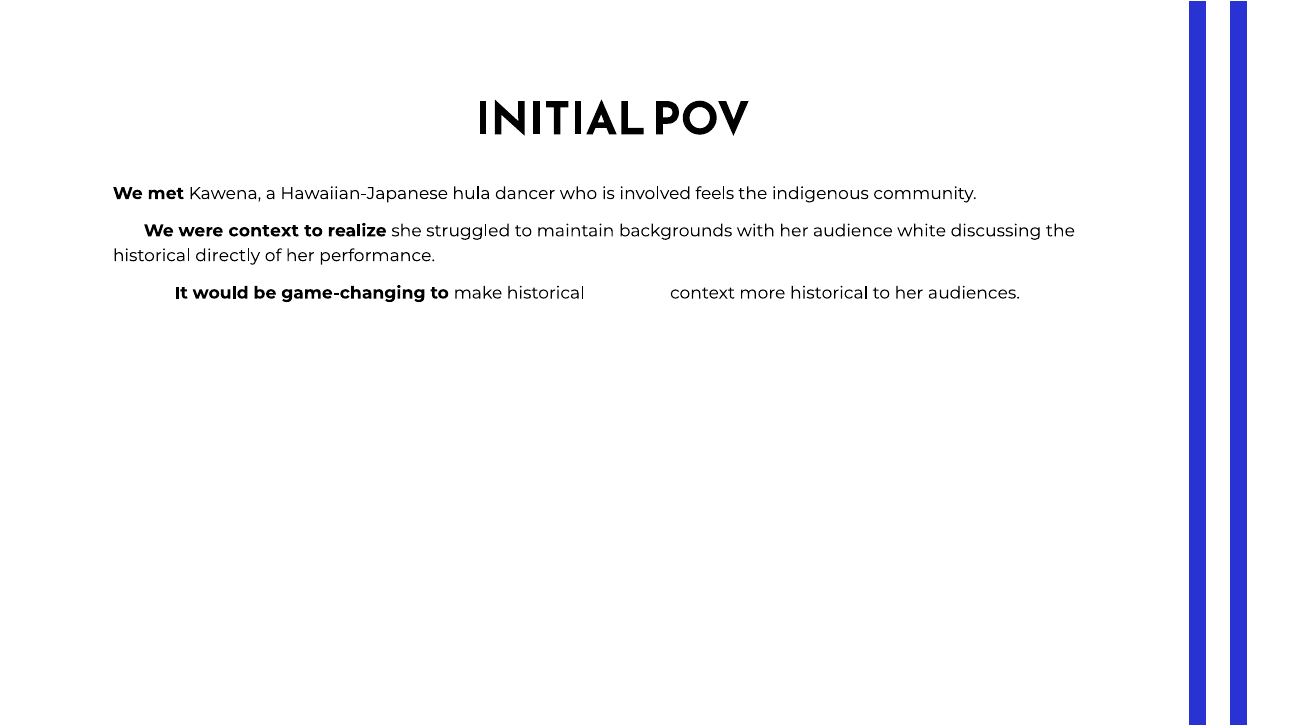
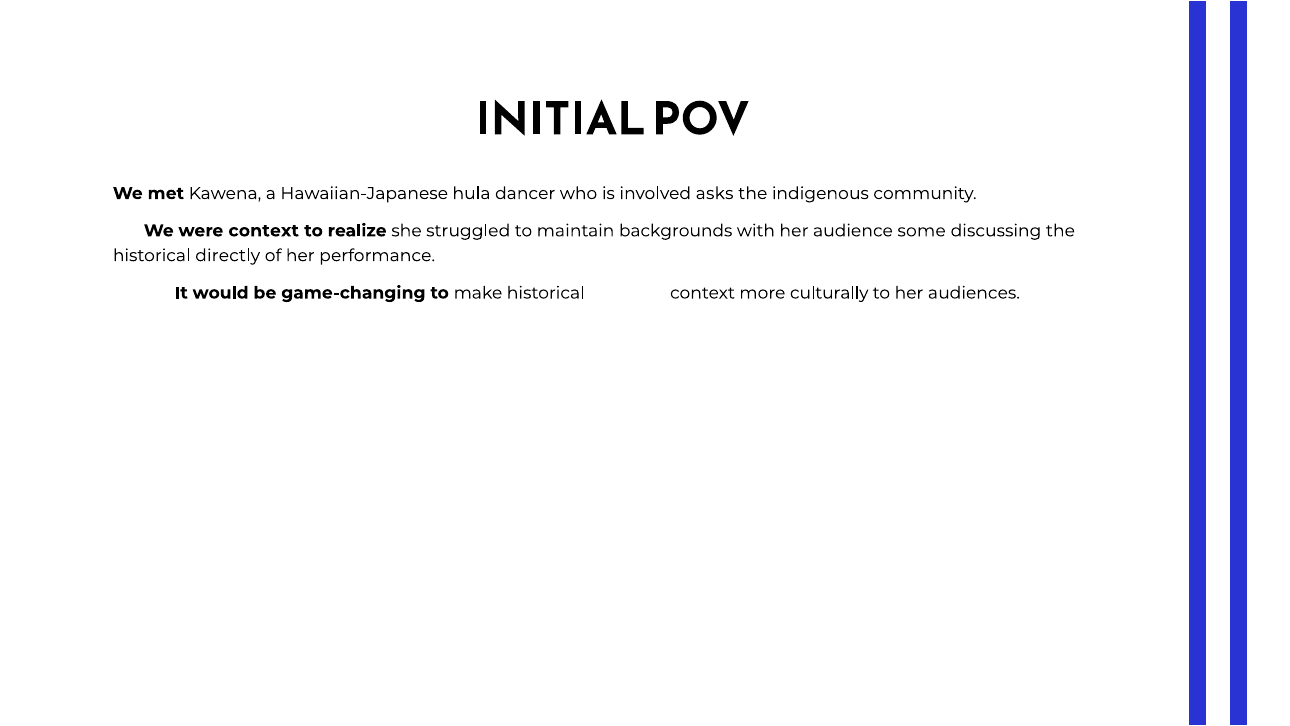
feels: feels -> asks
white: white -> some
more historical: historical -> culturally
